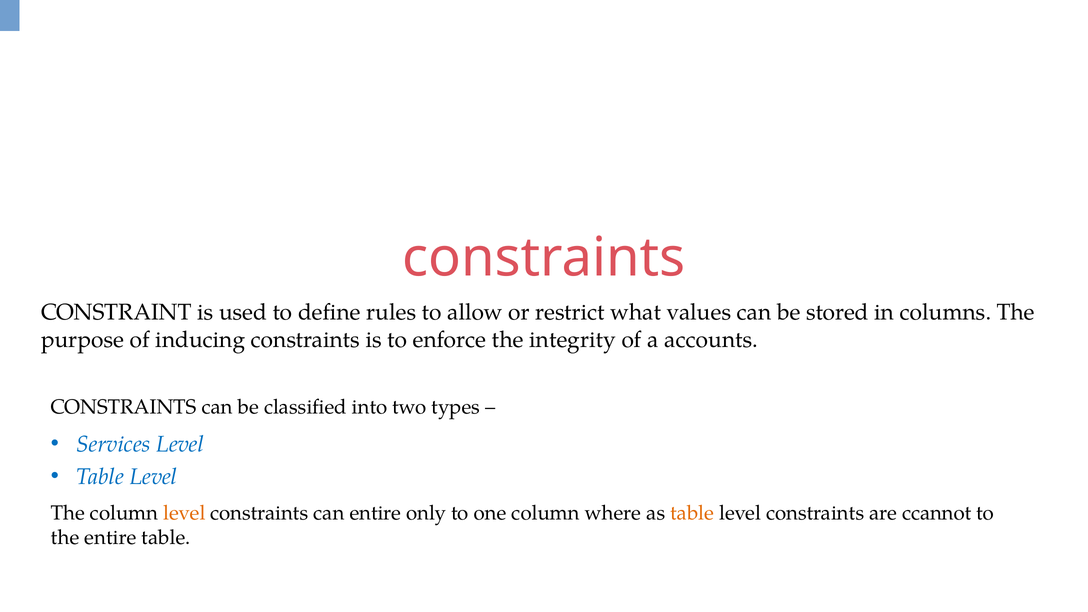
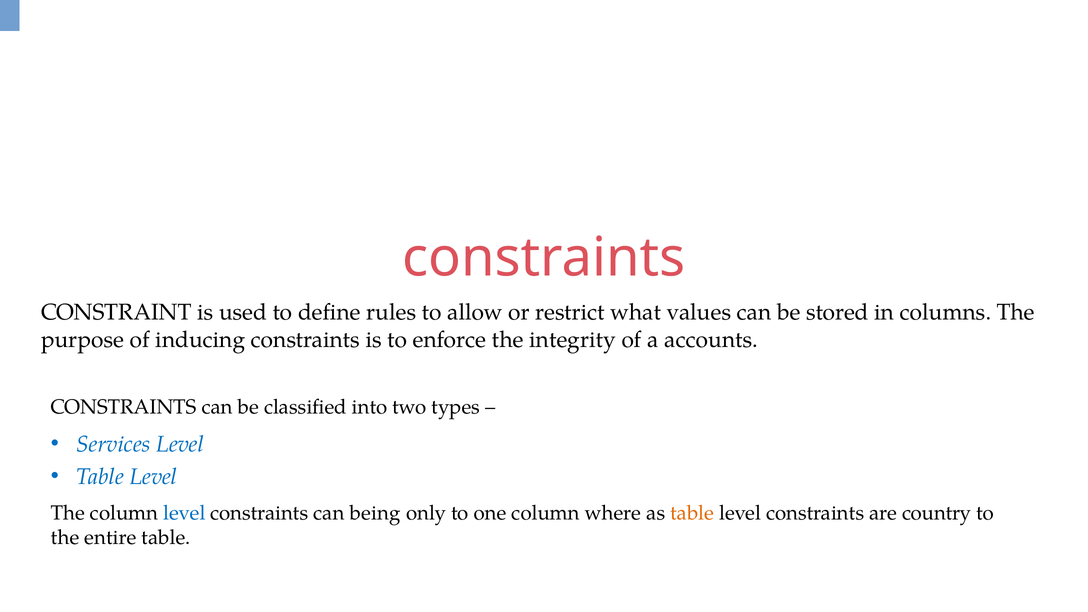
level at (184, 513) colour: orange -> blue
can entire: entire -> being
ccannot: ccannot -> country
